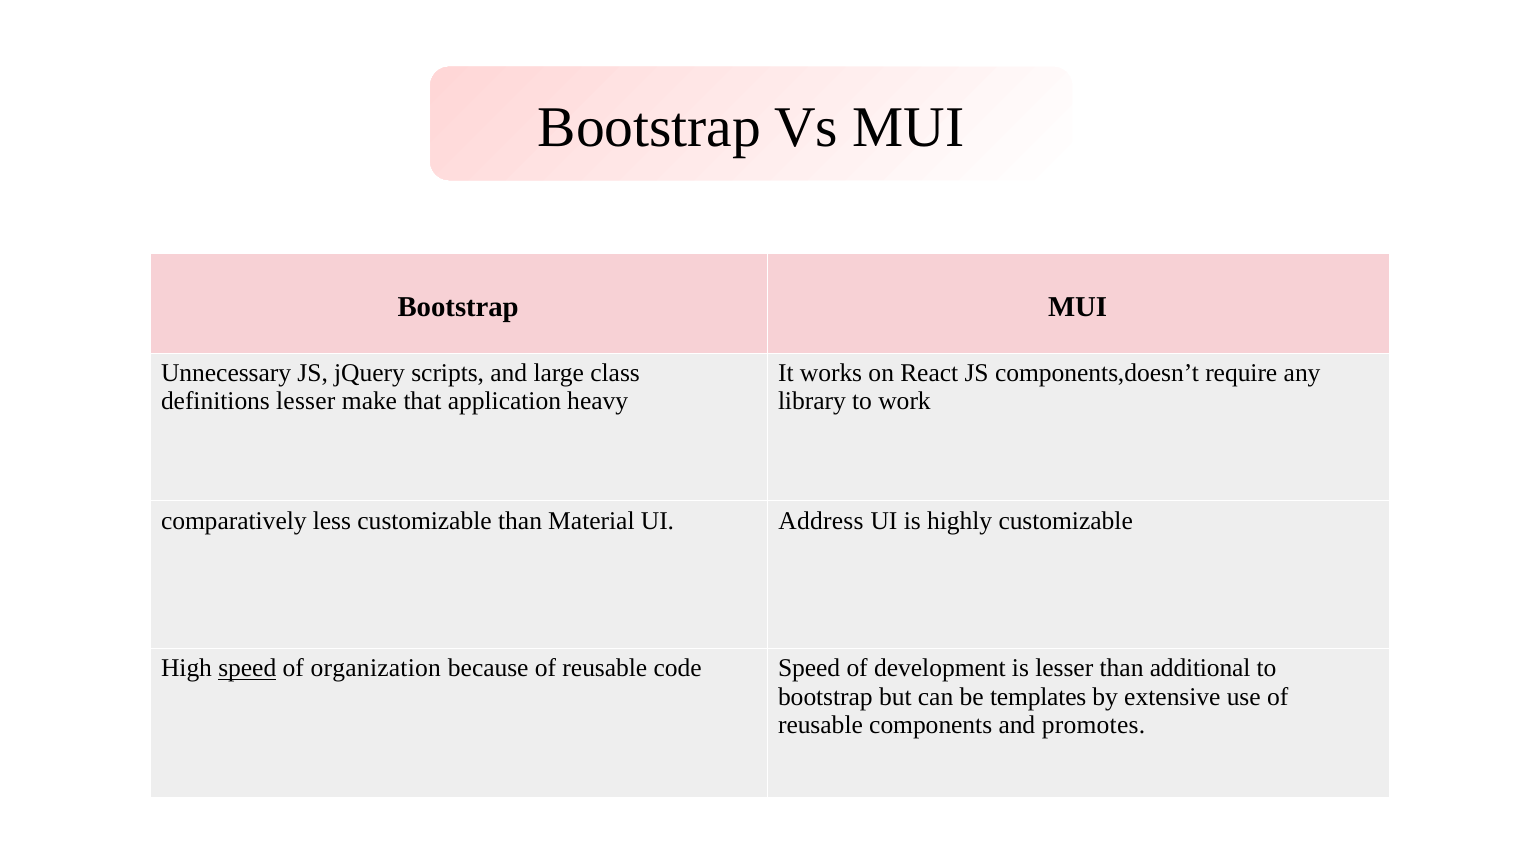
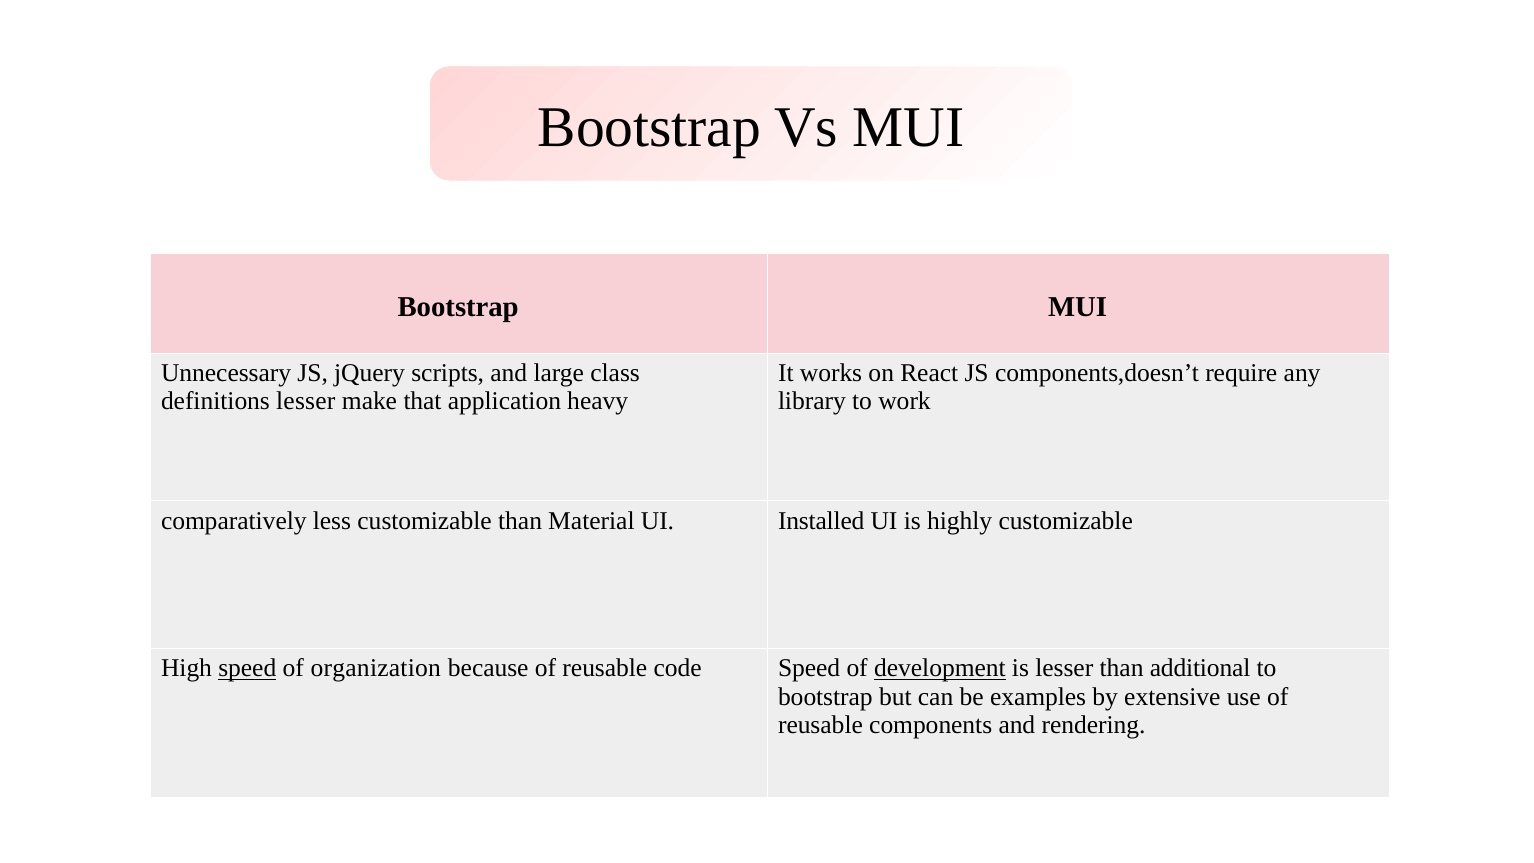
Address: Address -> Installed
development underline: none -> present
templates: templates -> examples
promotes: promotes -> rendering
